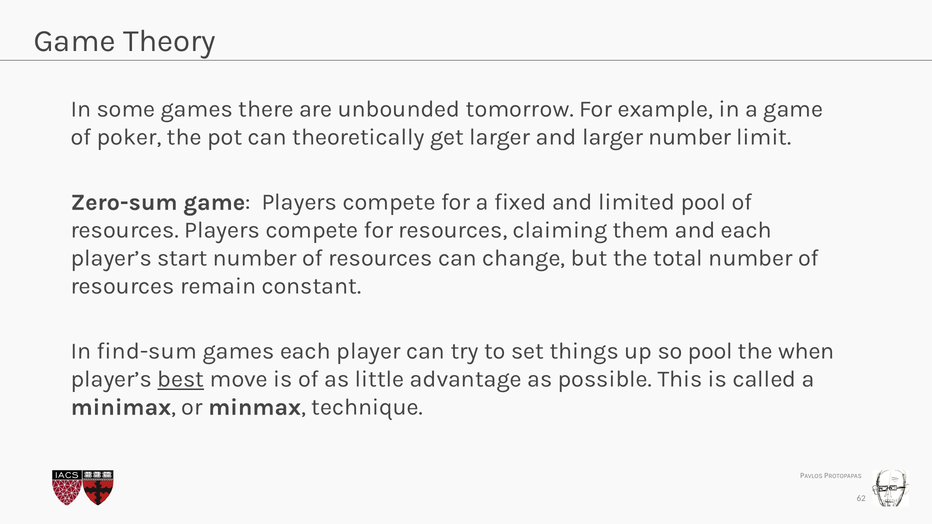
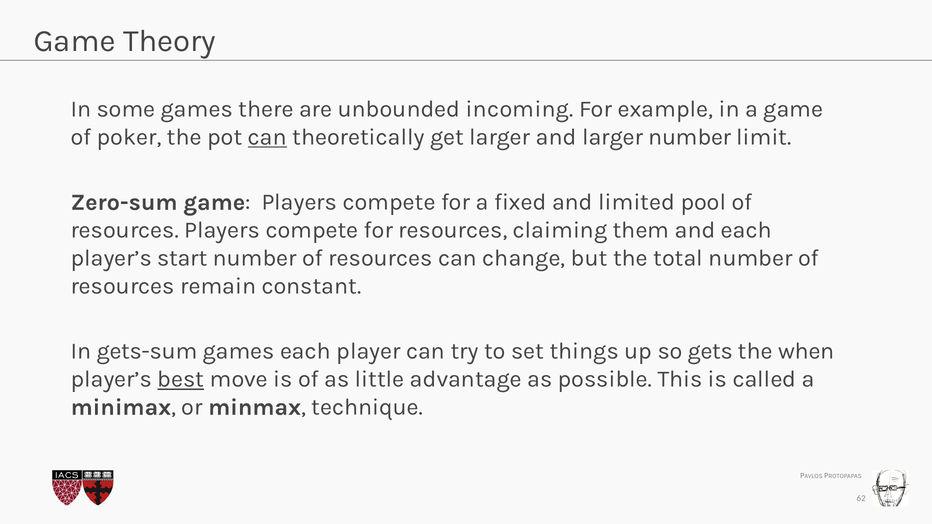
tomorrow: tomorrow -> incoming
can at (267, 137) underline: none -> present
find-sum: find-sum -> gets-sum
so pool: pool -> gets
